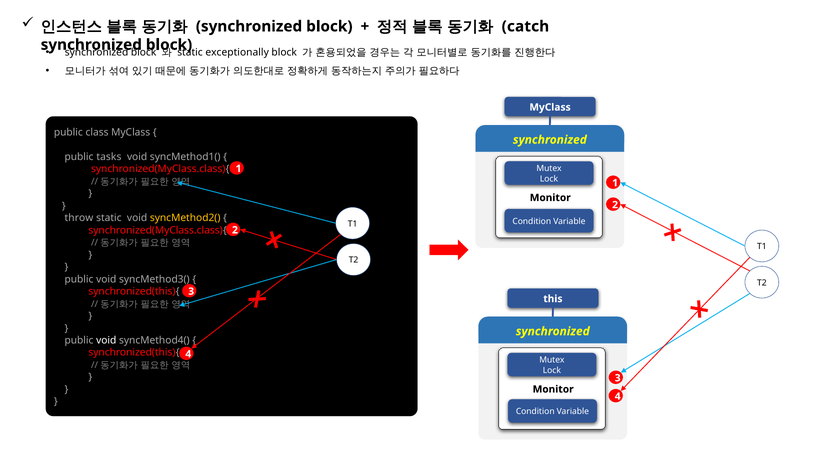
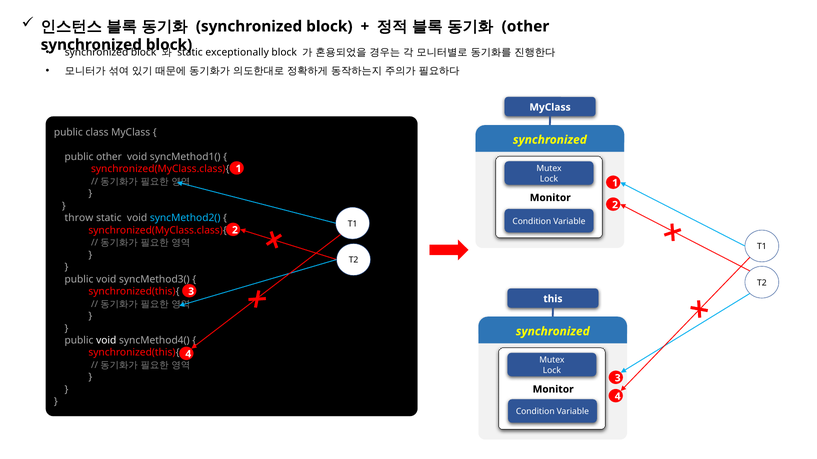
catch at (525, 26): catch -> other
public tasks: tasks -> other
syncMethod2( colour: yellow -> light blue
